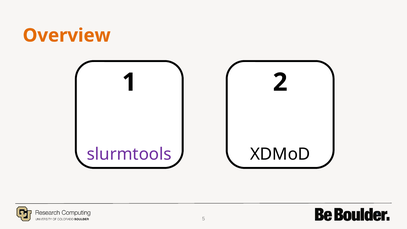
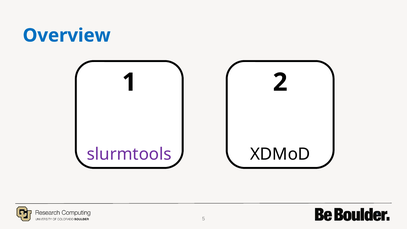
Overview colour: orange -> blue
